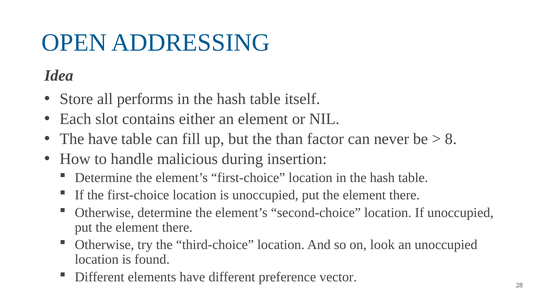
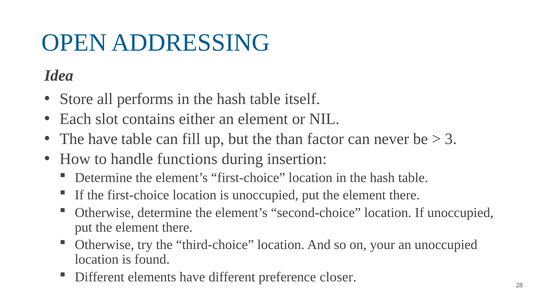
8: 8 -> 3
malicious: malicious -> functions
look: look -> your
vector: vector -> closer
